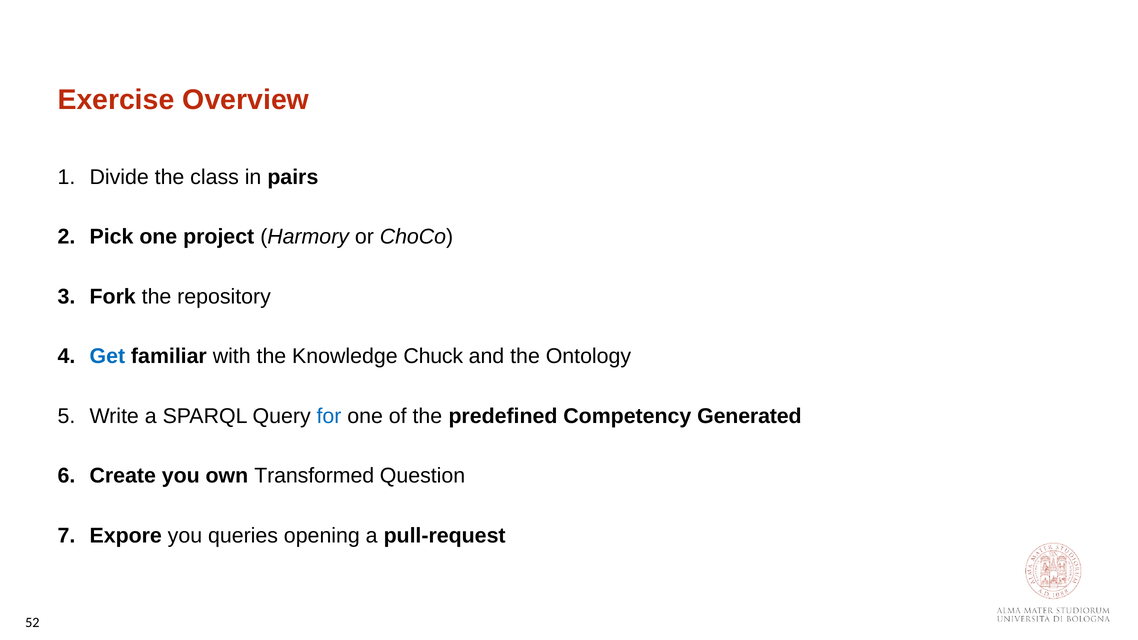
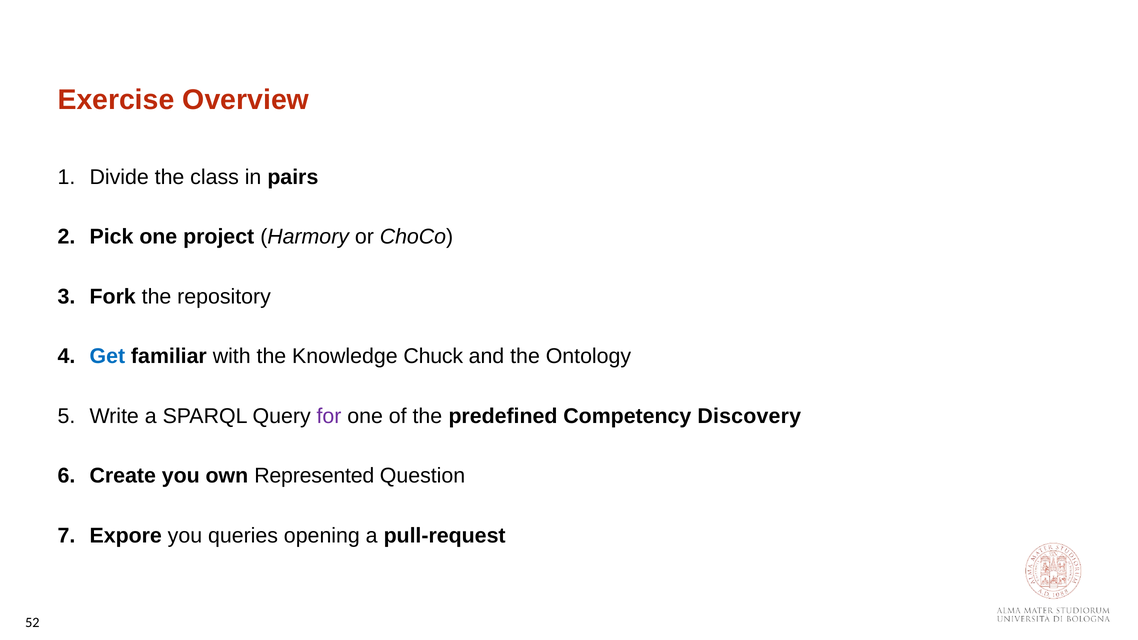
for colour: blue -> purple
Generated: Generated -> Discovery
Transformed: Transformed -> Represented
